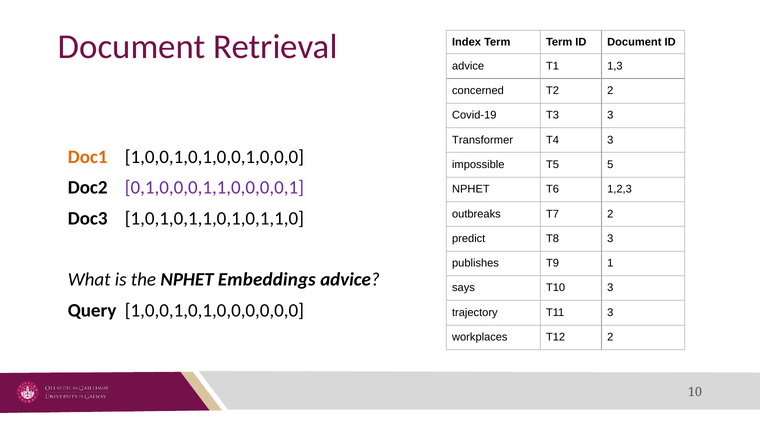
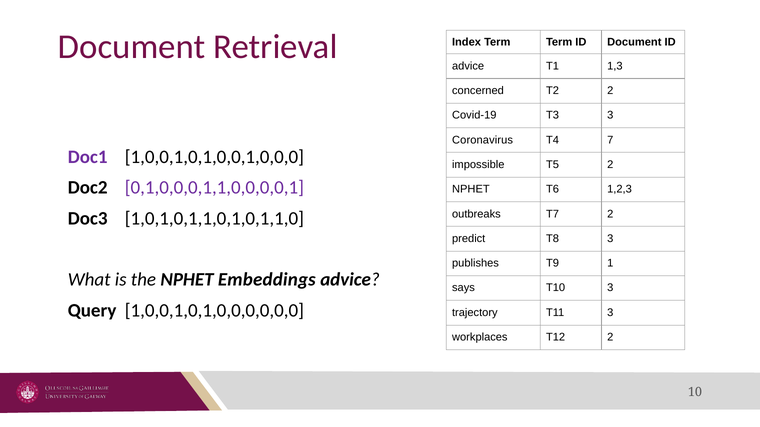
Transformer: Transformer -> Coronavirus
T4 3: 3 -> 7
Doc1 colour: orange -> purple
T5 5: 5 -> 2
